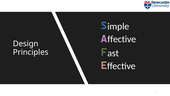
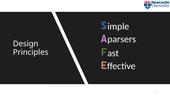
ffective at (122, 39): ffective -> parsers
